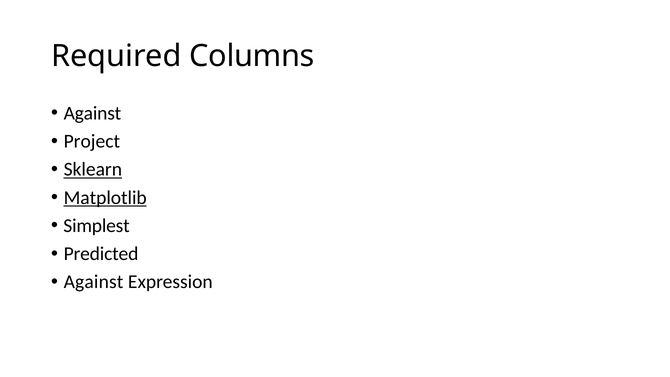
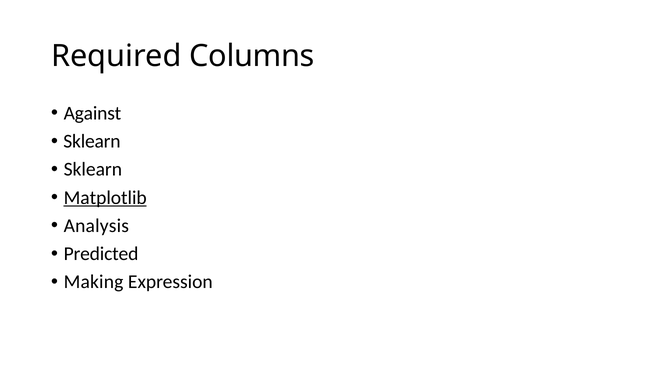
Project at (92, 141): Project -> Sklearn
Sklearn at (93, 169) underline: present -> none
Simplest: Simplest -> Analysis
Against at (94, 282): Against -> Making
